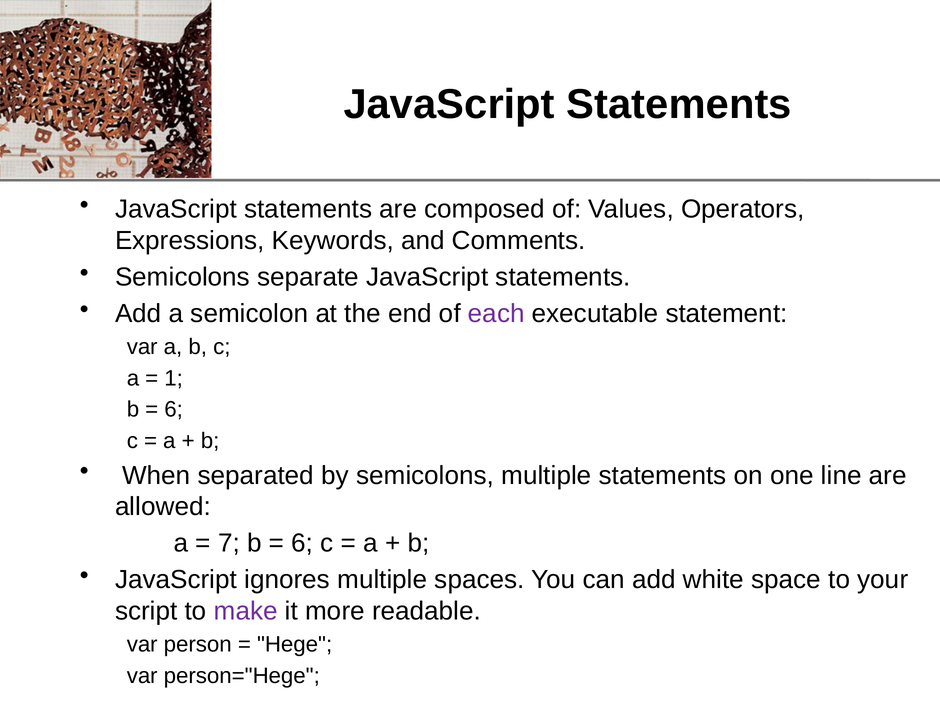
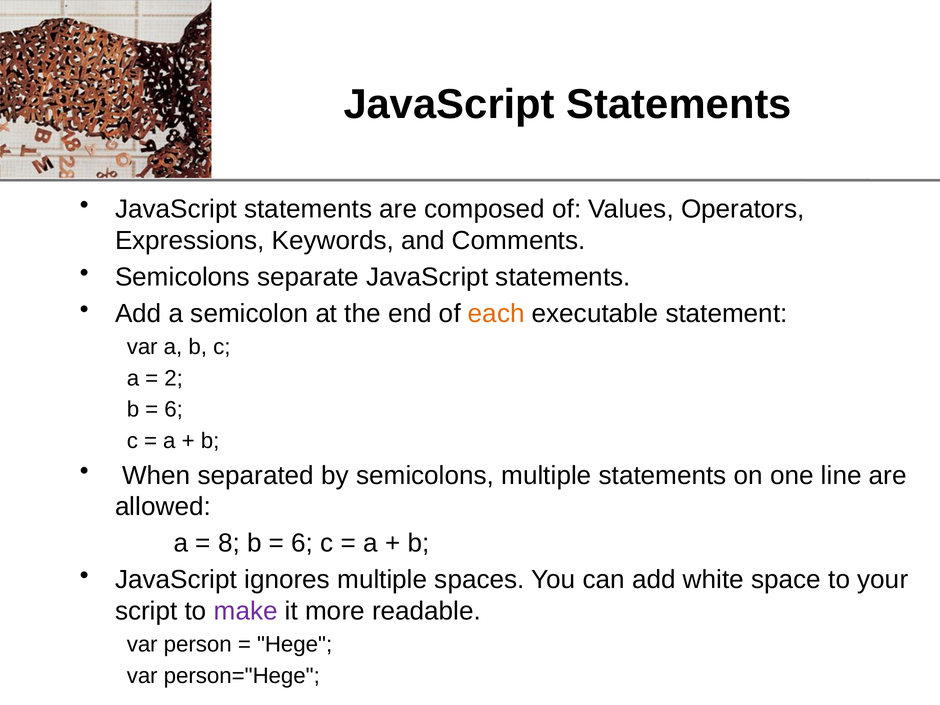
each colour: purple -> orange
1: 1 -> 2
7: 7 -> 8
